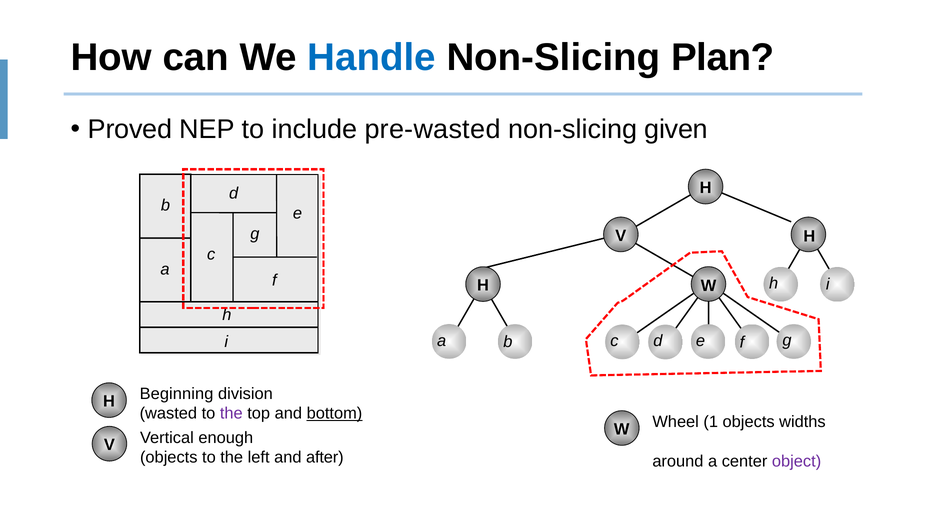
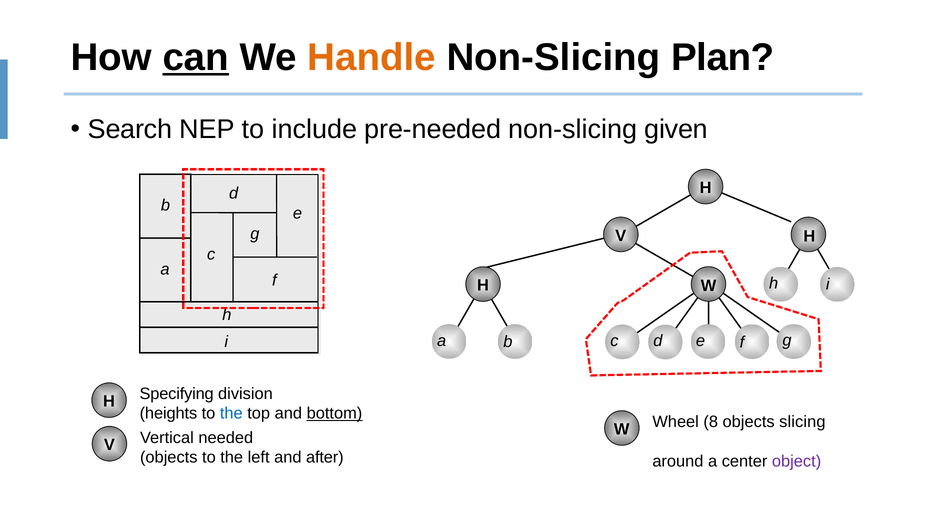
can underline: none -> present
Handle colour: blue -> orange
Proved: Proved -> Search
pre-wasted: pre-wasted -> pre-needed
Beginning: Beginning -> Specifying
wasted: wasted -> heights
the at (231, 413) colour: purple -> blue
1: 1 -> 8
widths: widths -> slicing
enough: enough -> needed
